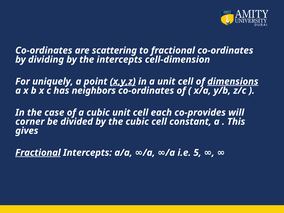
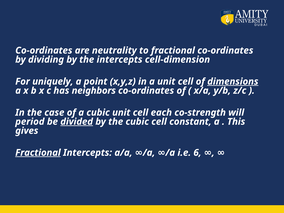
scattering: scattering -> neutrality
x,y,z underline: present -> none
co-provides: co-provides -> co-strength
corner: corner -> period
divided underline: none -> present
5: 5 -> 6
